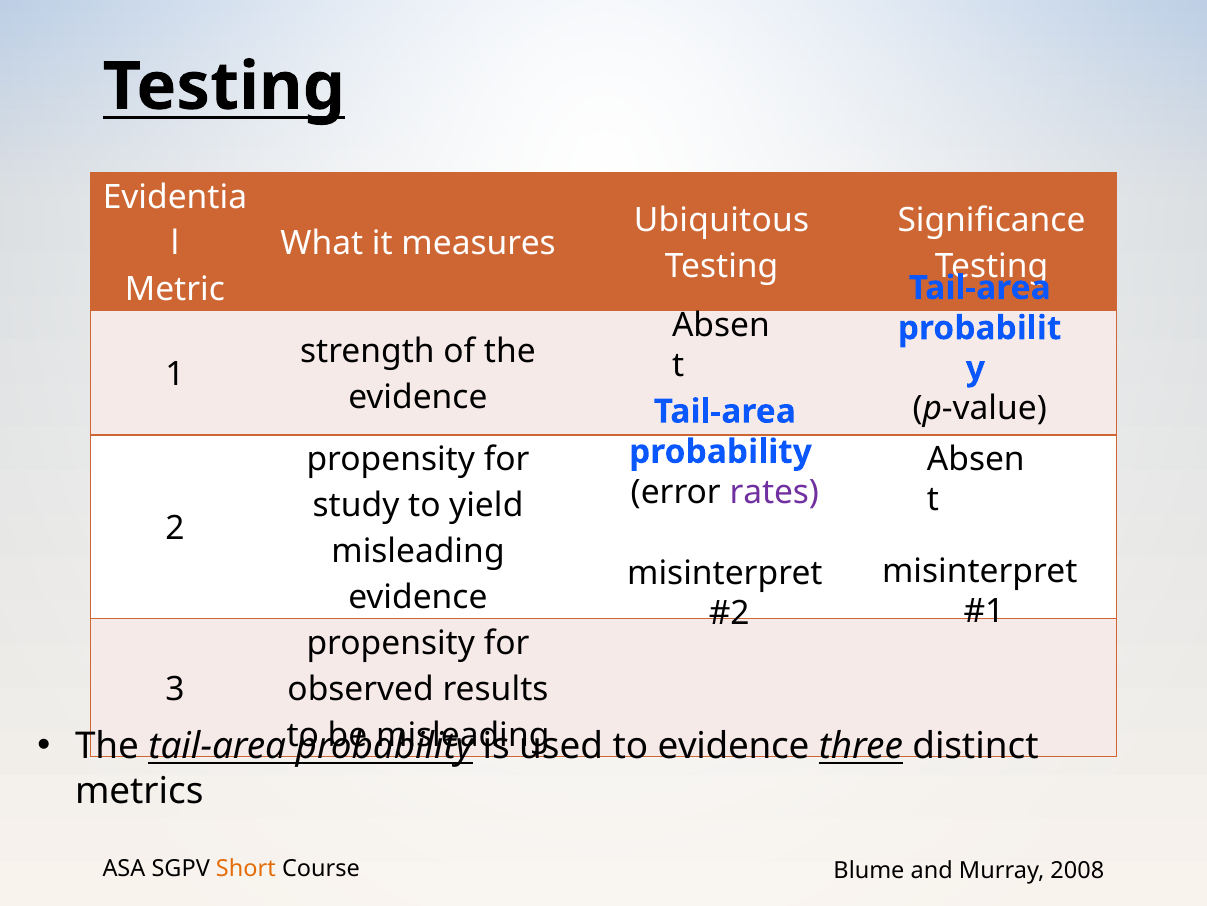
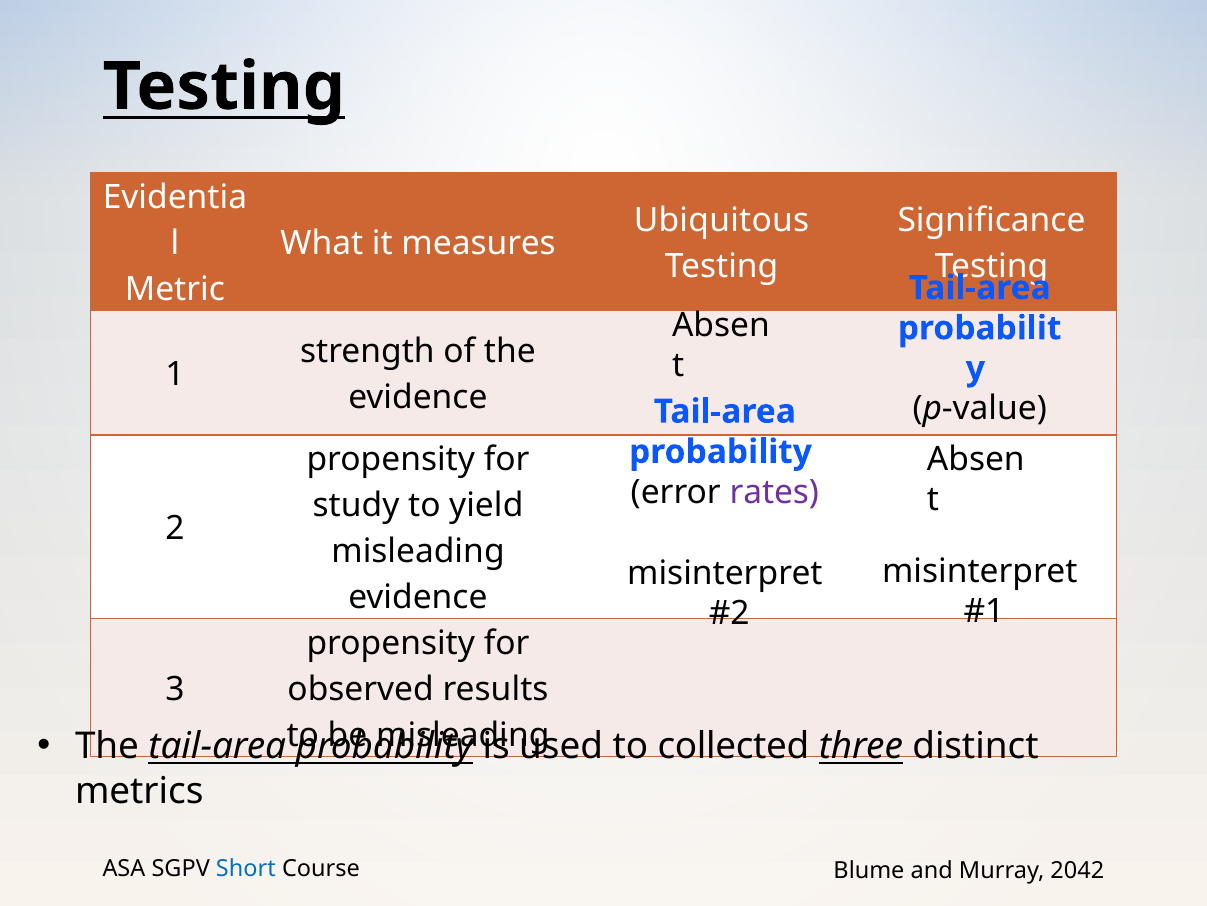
to evidence: evidence -> collected
Short colour: orange -> blue
2008: 2008 -> 2042
